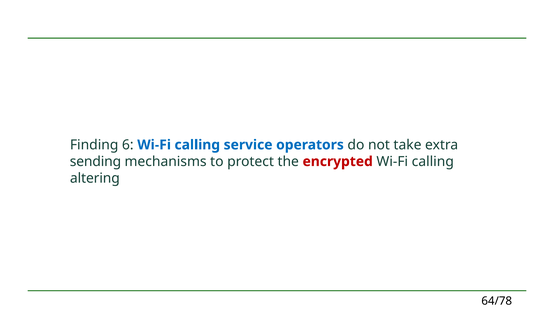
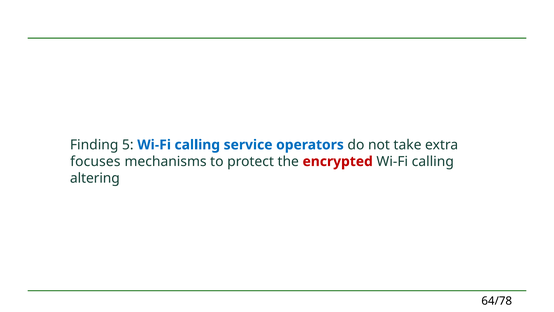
6: 6 -> 5
sending: sending -> focuses
